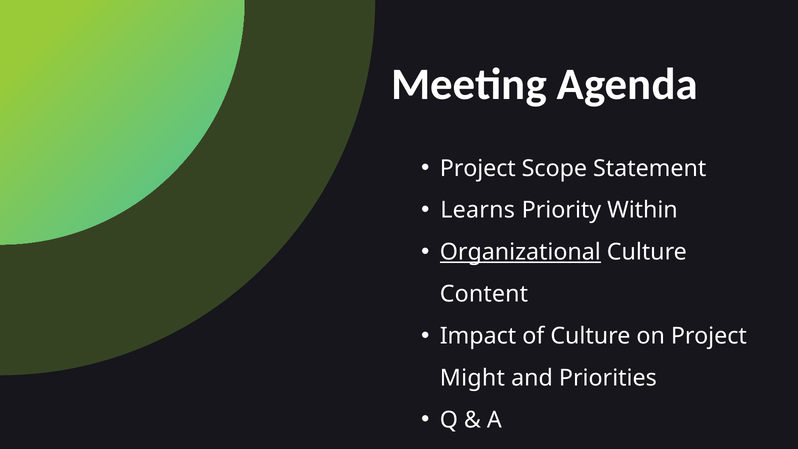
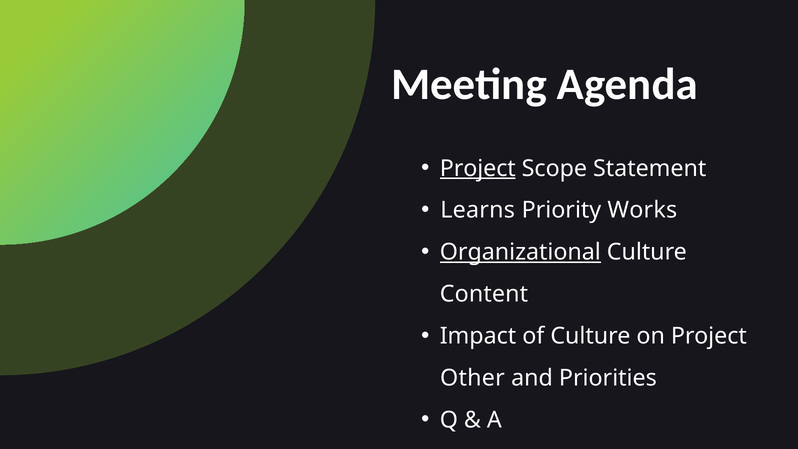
Project at (478, 168) underline: none -> present
Within: Within -> Works
Might: Might -> Other
